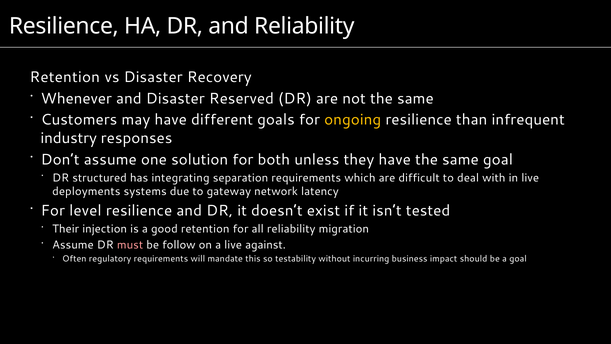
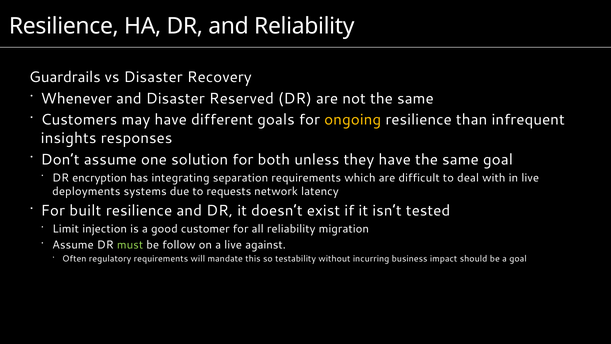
Retention at (65, 77): Retention -> Guardrails
industry: industry -> insights
structured: structured -> encryption
gateway: gateway -> requests
level: level -> built
Their: Their -> Limit
good retention: retention -> customer
must colour: pink -> light green
